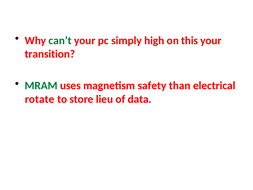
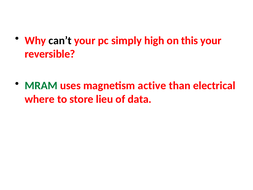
can’t colour: green -> black
transition: transition -> reversible
safety: safety -> active
rotate: rotate -> where
